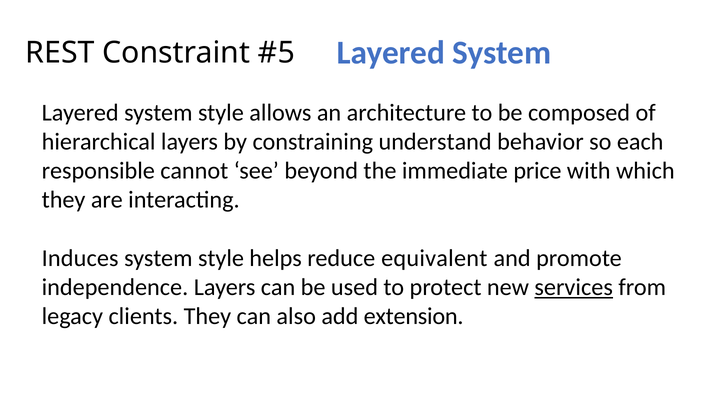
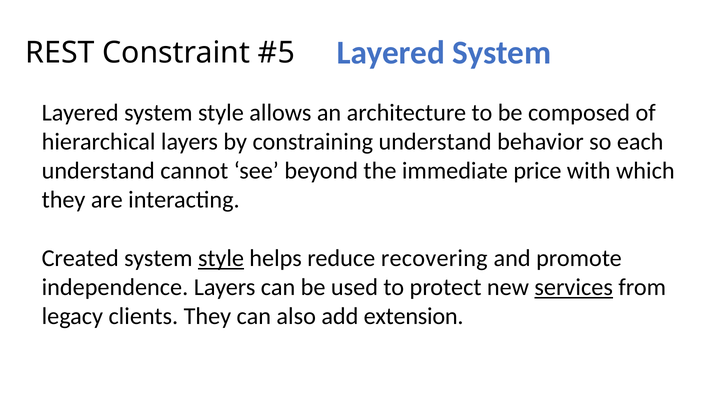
responsible at (98, 171): responsible -> understand
Induces: Induces -> Created
style at (221, 258) underline: none -> present
equivalent: equivalent -> recovering
